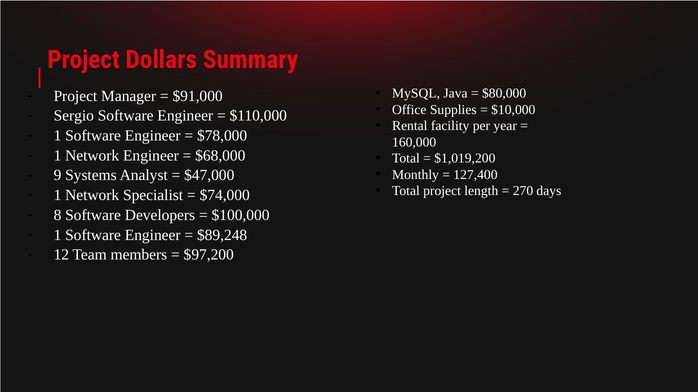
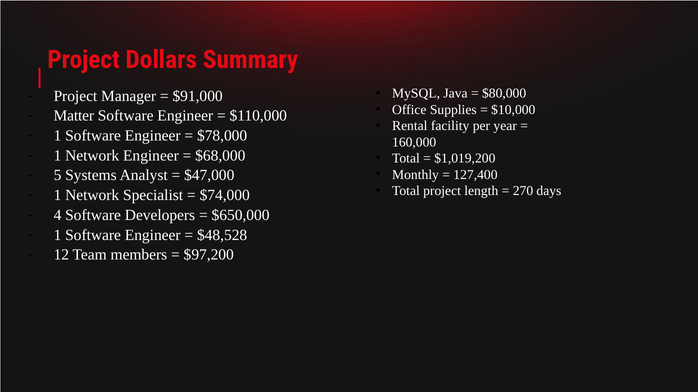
Sergio: Sergio -> Matter
9: 9 -> 5
8: 8 -> 4
$100,000: $100,000 -> $650,000
$89,248: $89,248 -> $48,528
